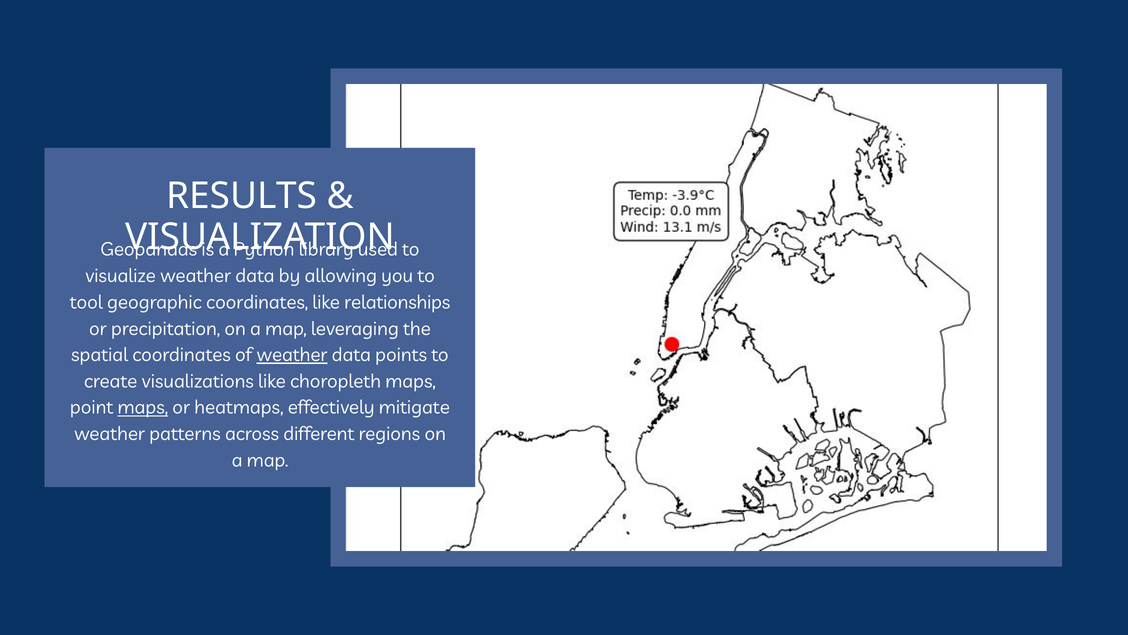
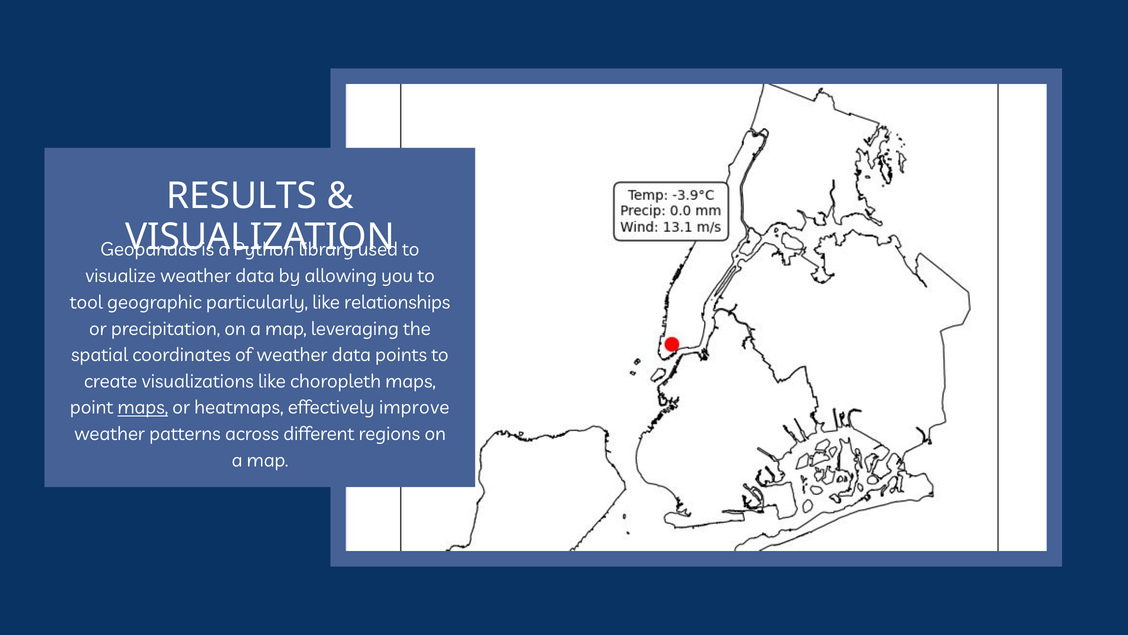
geographic coordinates: coordinates -> particularly
weather at (292, 355) underline: present -> none
mitigate: mitigate -> improve
